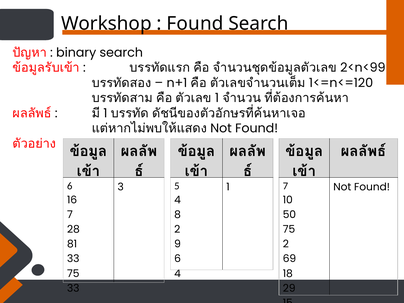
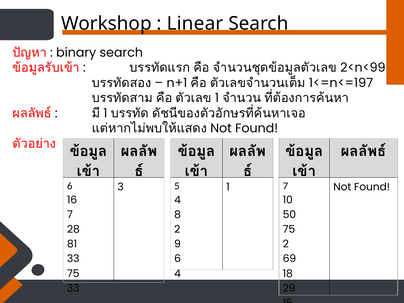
Found at (195, 23): Found -> Linear
1<=n<=120: 1<=n<=120 -> 1<=n<=197
